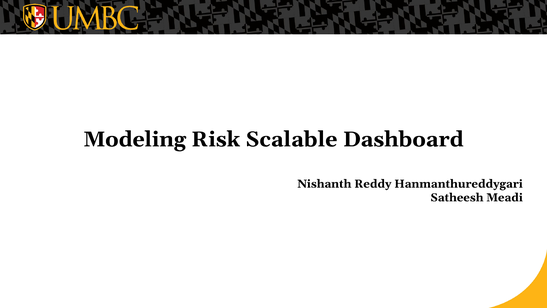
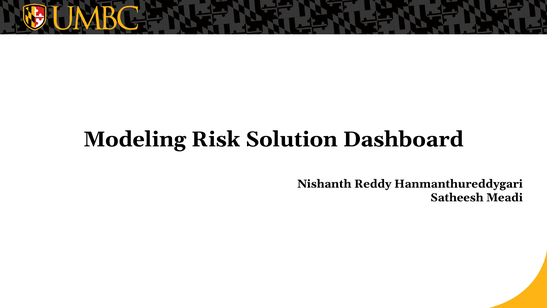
Scalable: Scalable -> Solution
